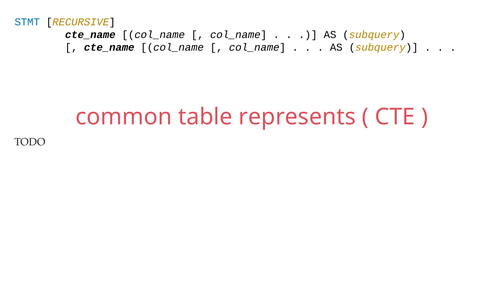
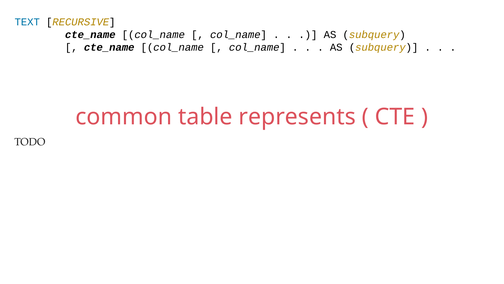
STMT: STMT -> TEXT
